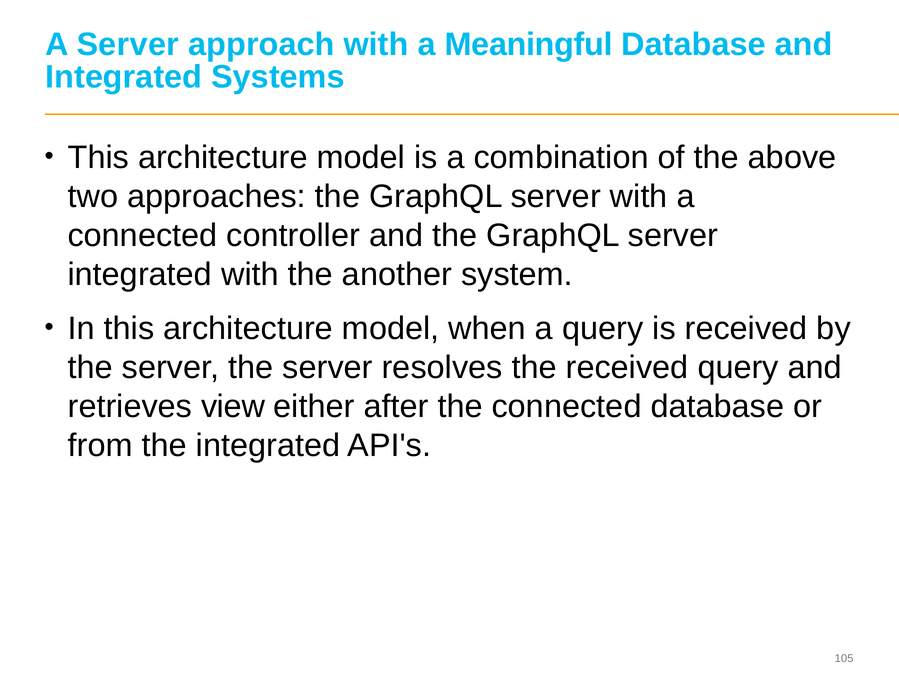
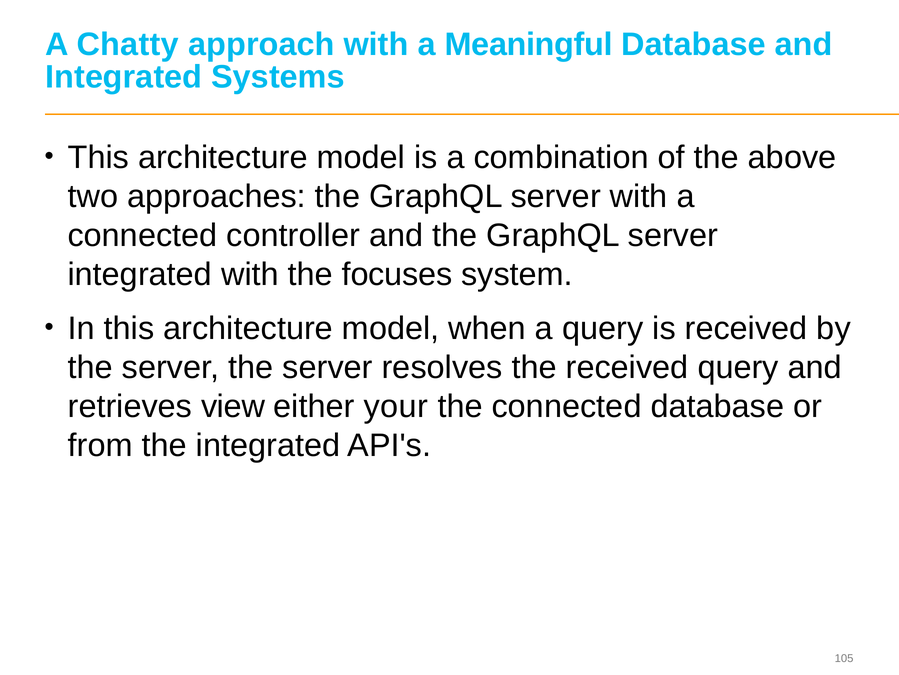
A Server: Server -> Chatty
another: another -> focuses
after: after -> your
